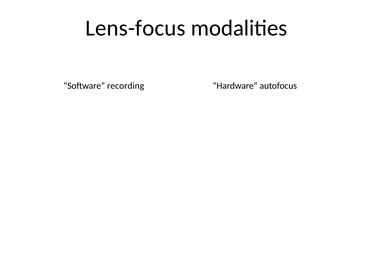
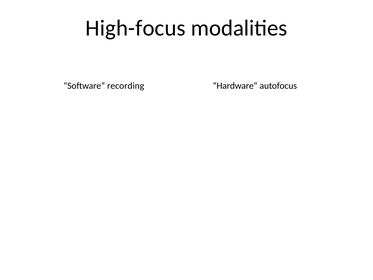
Lens-focus: Lens-focus -> High-focus
